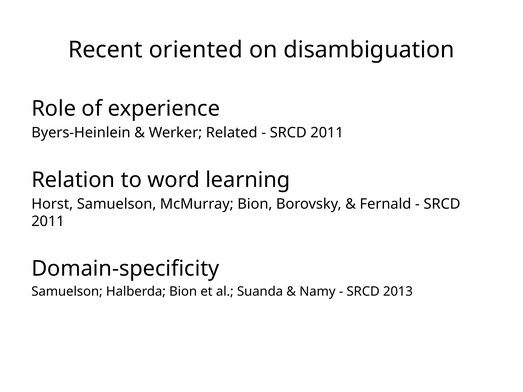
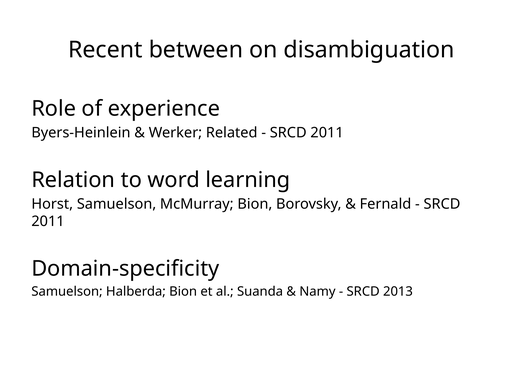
oriented: oriented -> between
